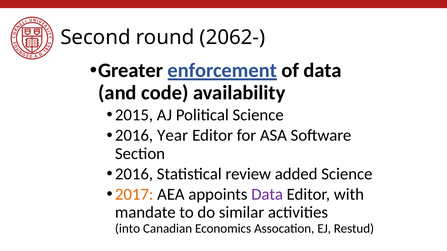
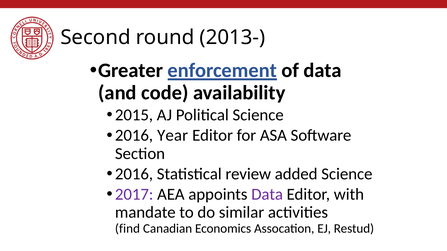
2062-: 2062- -> 2013-
2017 colour: orange -> purple
into: into -> find
